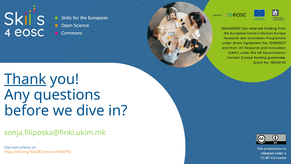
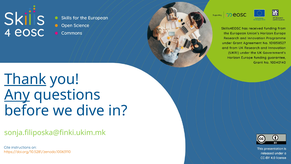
Any underline: none -> present
